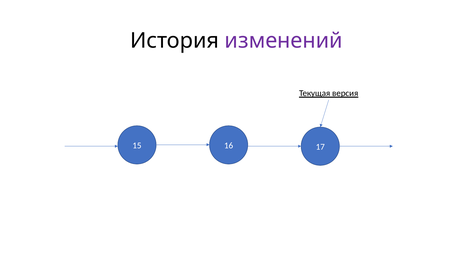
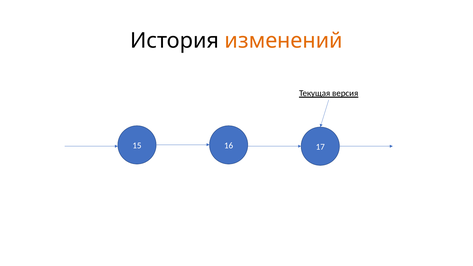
изменений colour: purple -> orange
